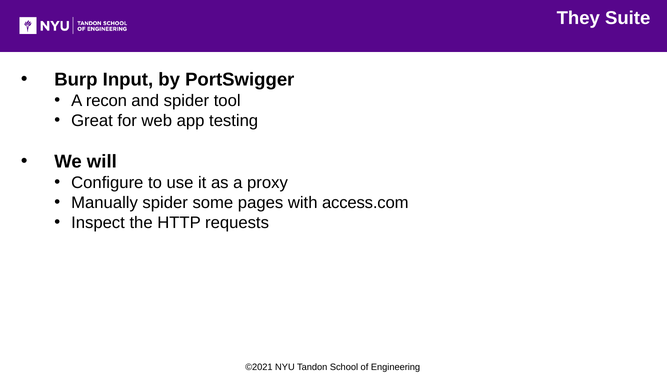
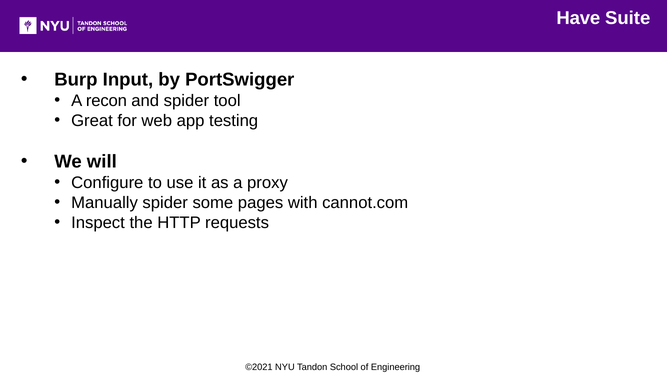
They: They -> Have
access.com: access.com -> cannot.com
